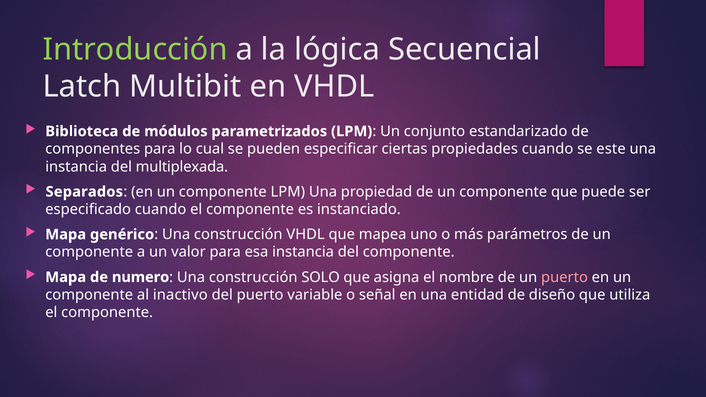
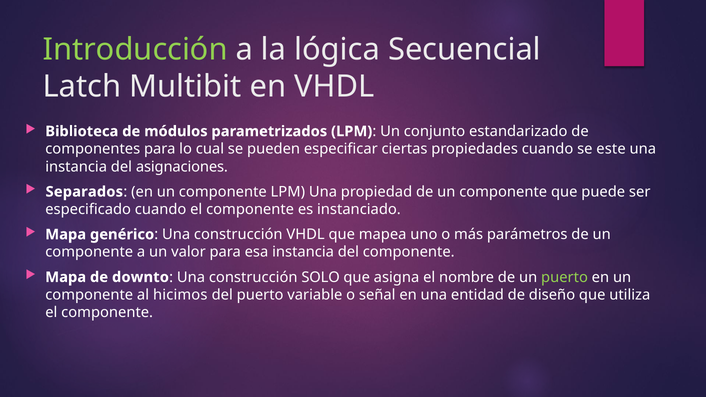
multiplexada: multiplexada -> asignaciones
numero: numero -> downto
puerto at (565, 277) colour: pink -> light green
inactivo: inactivo -> hicimos
